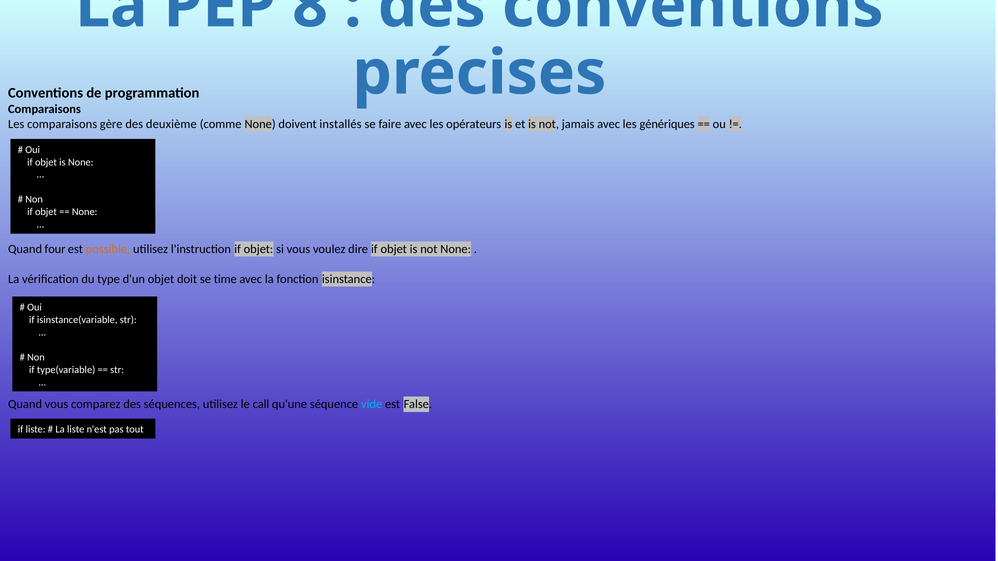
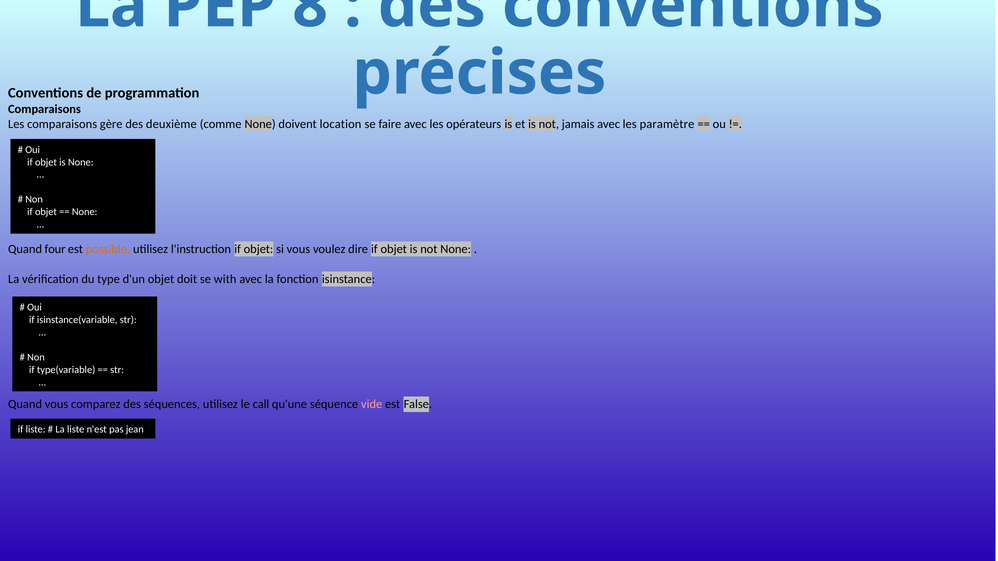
installés: installés -> location
génériques: génériques -> paramètre
time: time -> with
vide colour: light blue -> pink
tout: tout -> jean
